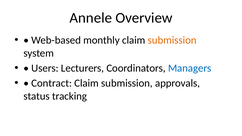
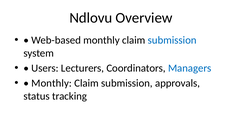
Annele: Annele -> Ndlovu
submission at (172, 40) colour: orange -> blue
Contract at (52, 83): Contract -> Monthly
